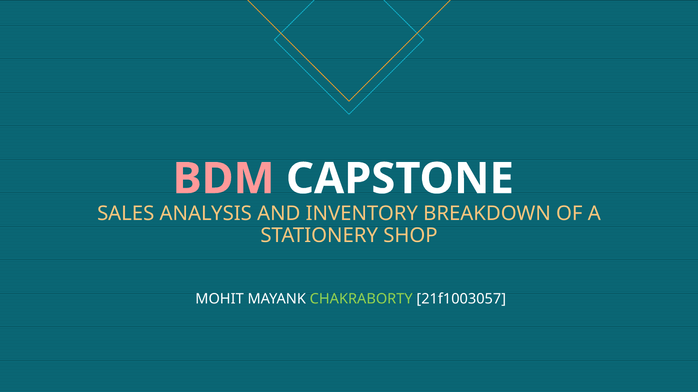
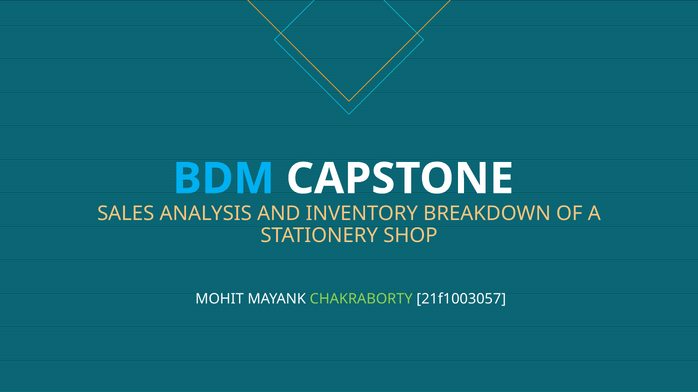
BDM colour: pink -> light blue
